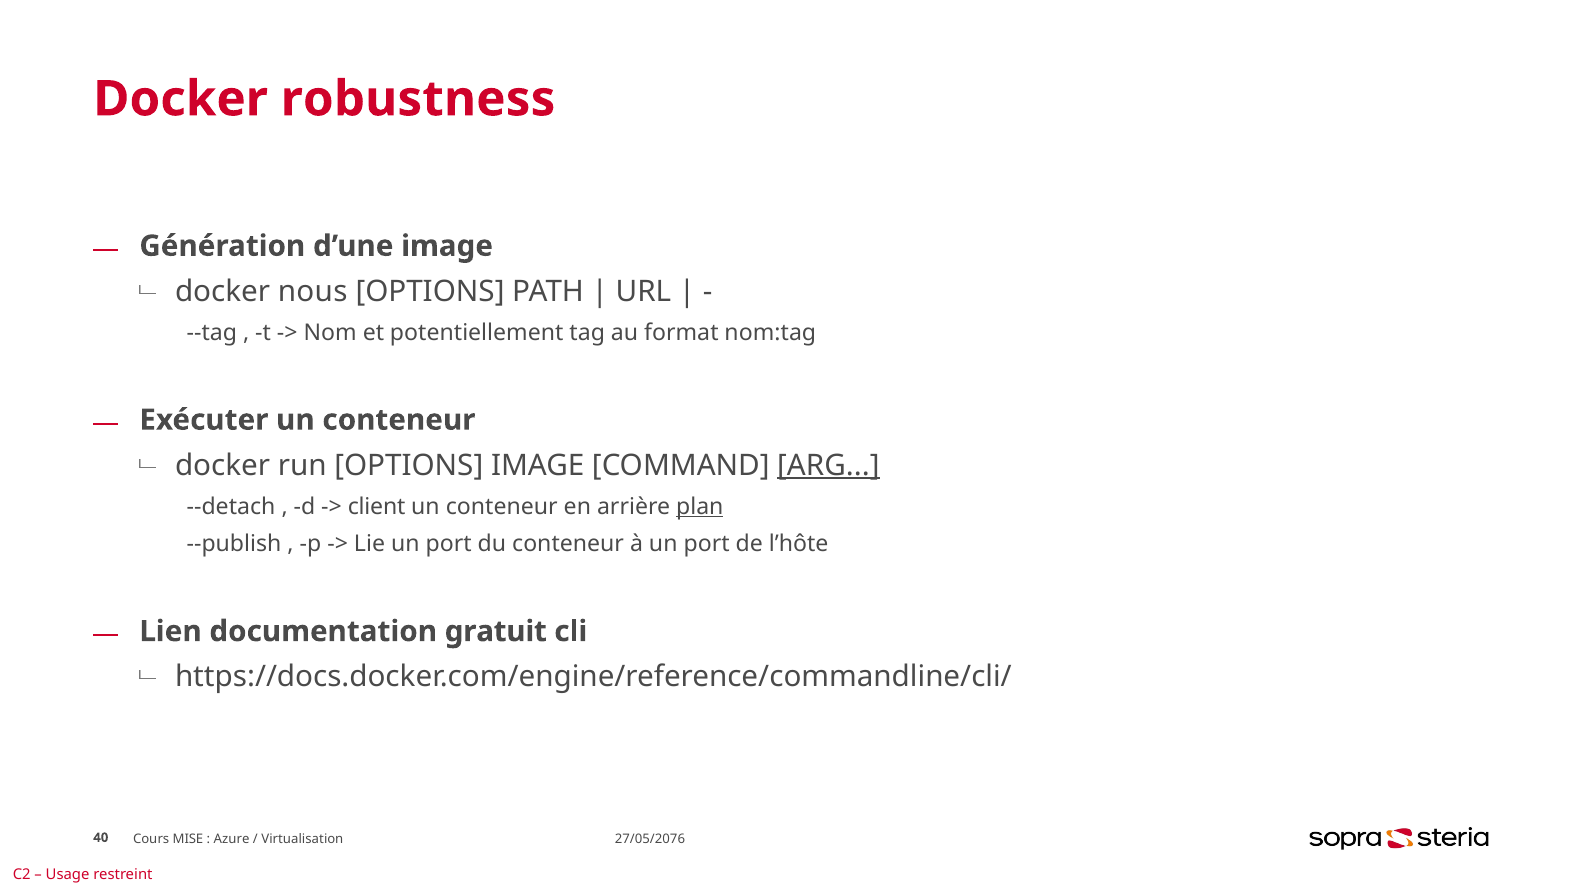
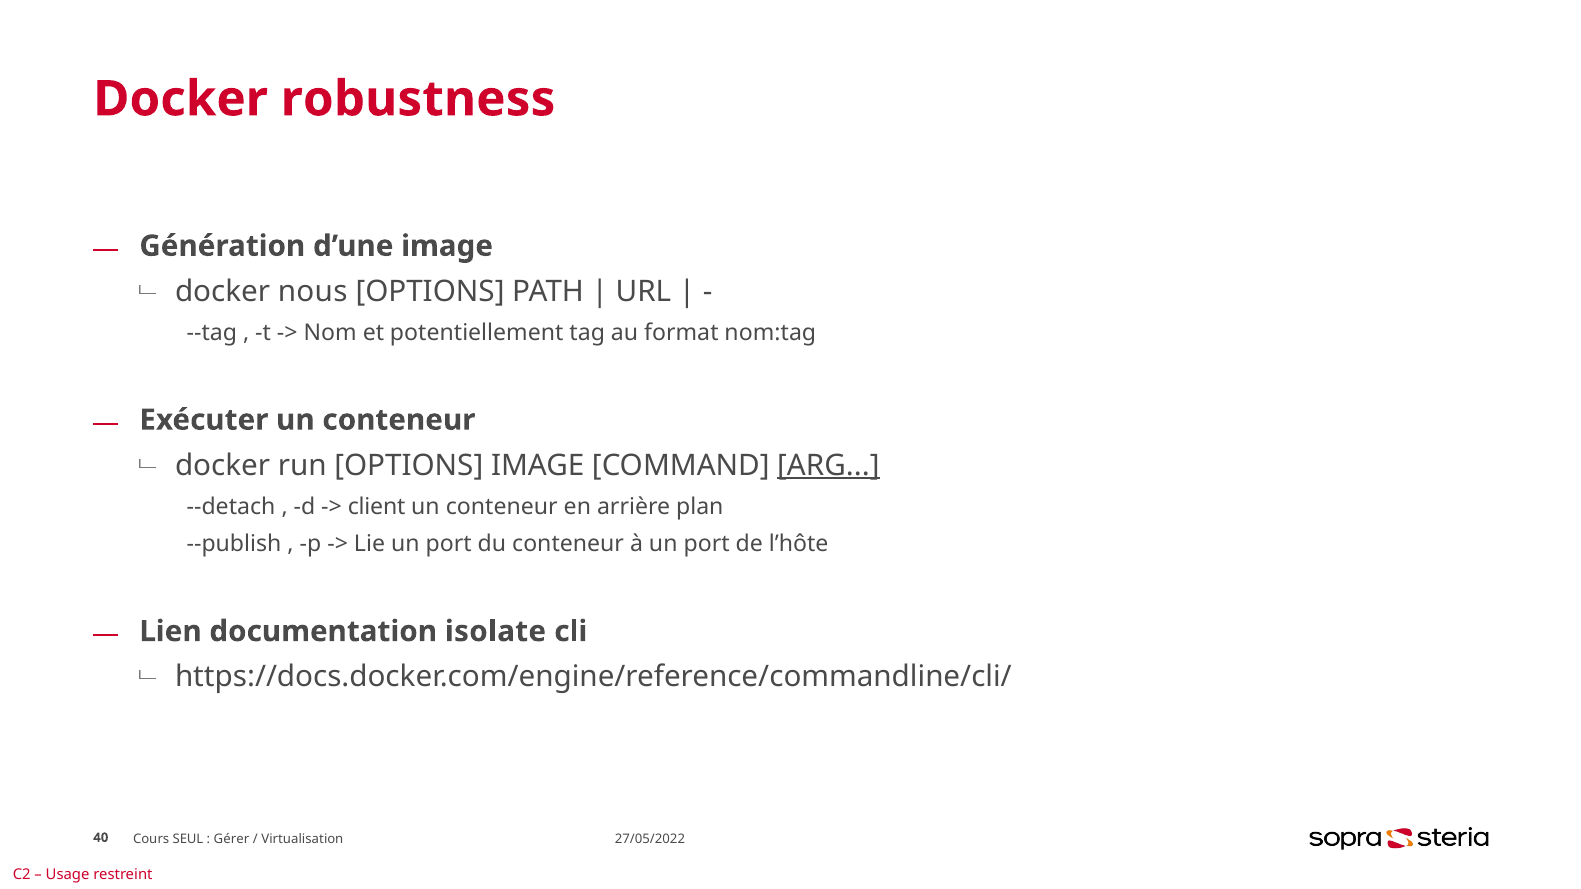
plan underline: present -> none
gratuit: gratuit -> isolate
MISE: MISE -> SEUL
Azure: Azure -> Gérer
27/05/2076: 27/05/2076 -> 27/05/2022
